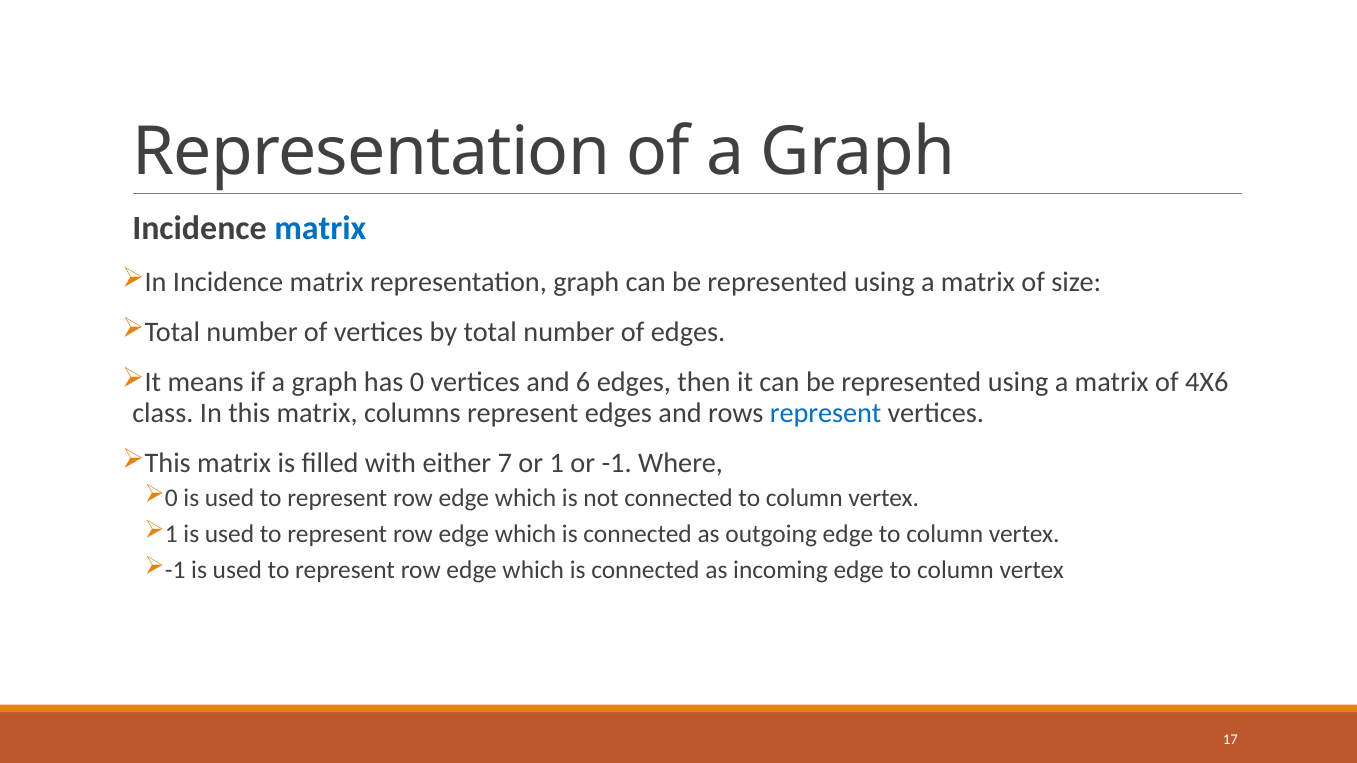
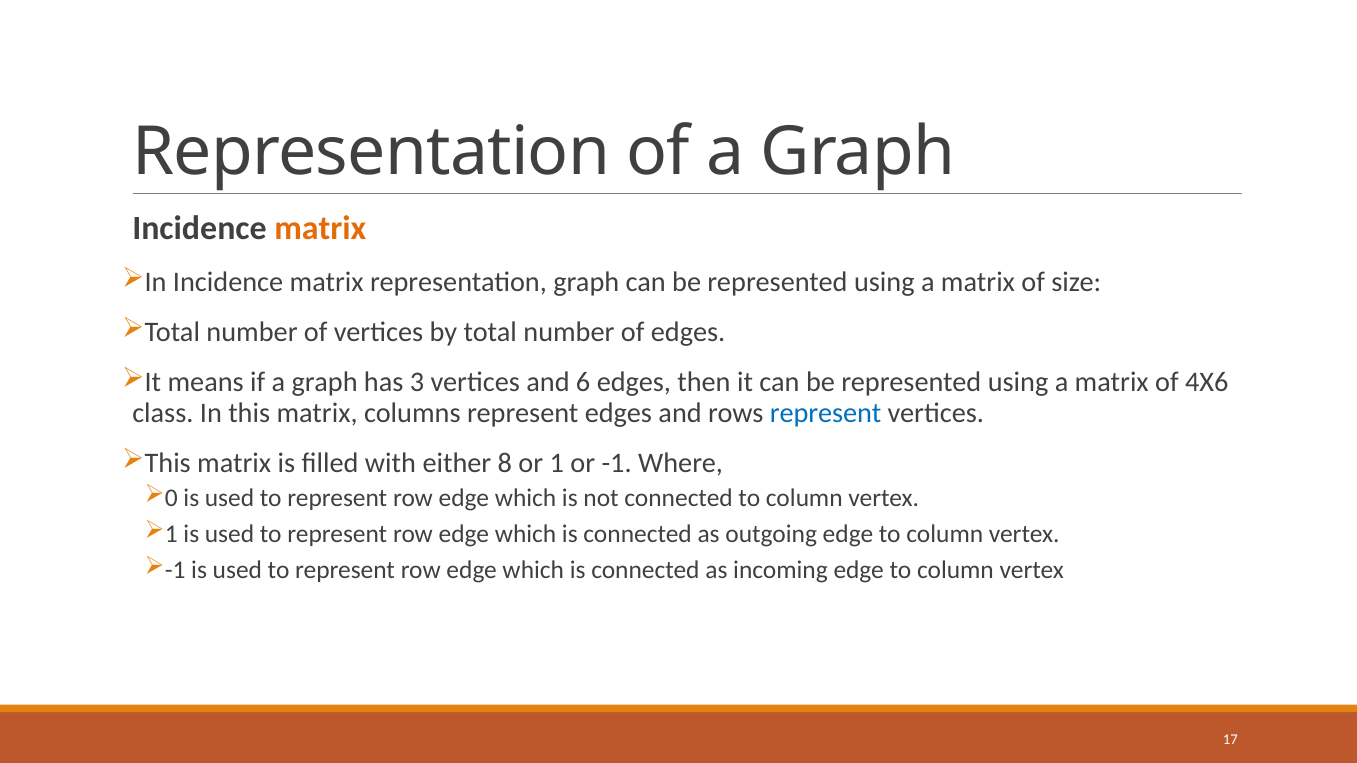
matrix at (320, 229) colour: blue -> orange
0: 0 -> 3
7: 7 -> 8
